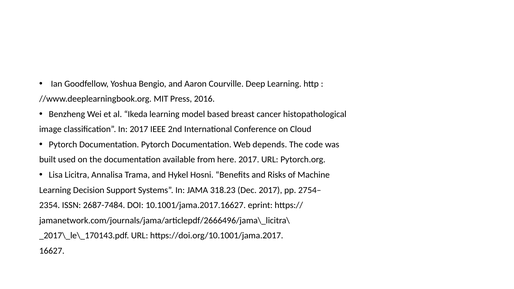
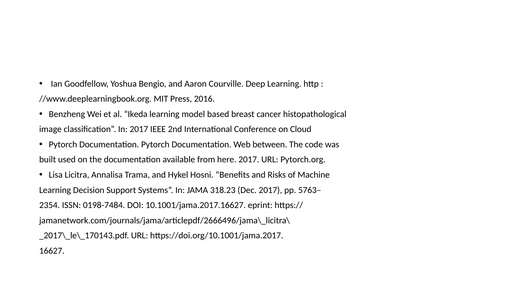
depends: depends -> between
2754–: 2754– -> 5763–
2687-7484: 2687-7484 -> 0198-7484
